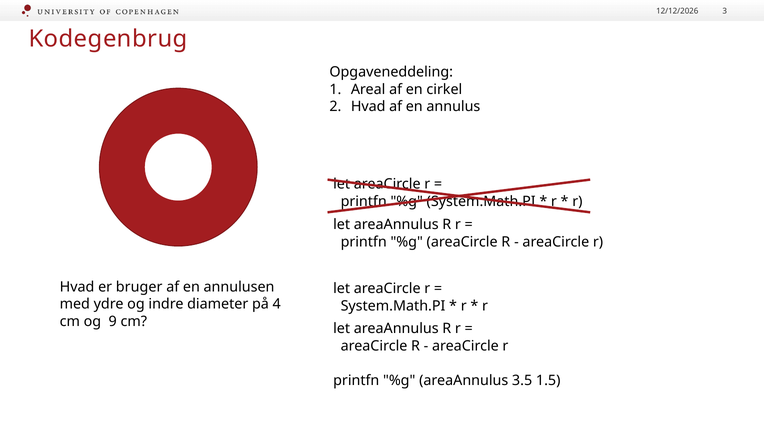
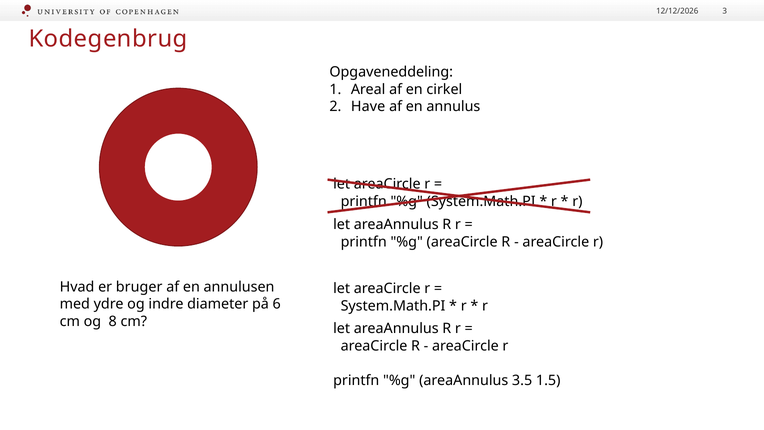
Hvad at (368, 106): Hvad -> Have
4: 4 -> 6
9: 9 -> 8
